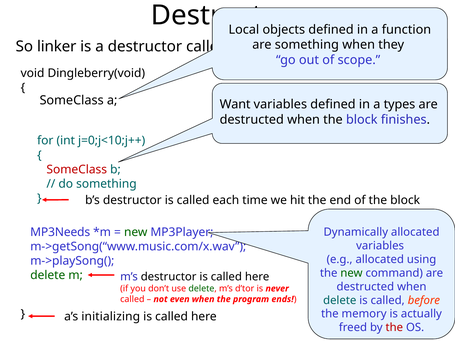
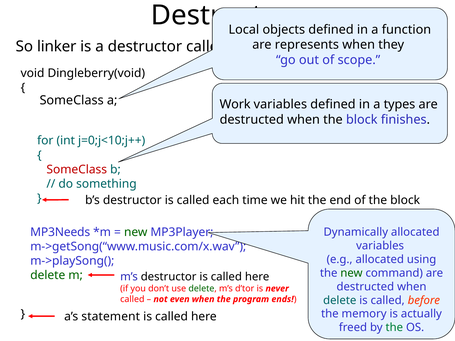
something at (307, 45): something -> represents
Want: Want -> Work
initializing: initializing -> statement
the at (394, 328) colour: red -> green
